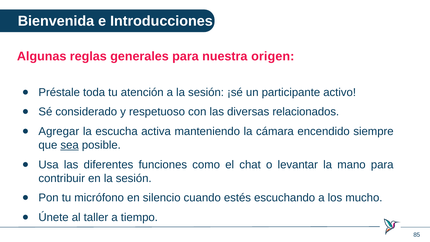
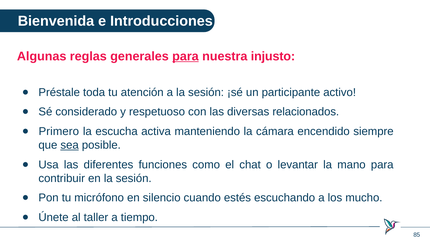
para at (185, 56) underline: none -> present
origen: origen -> injusto
Agregar: Agregar -> Primero
